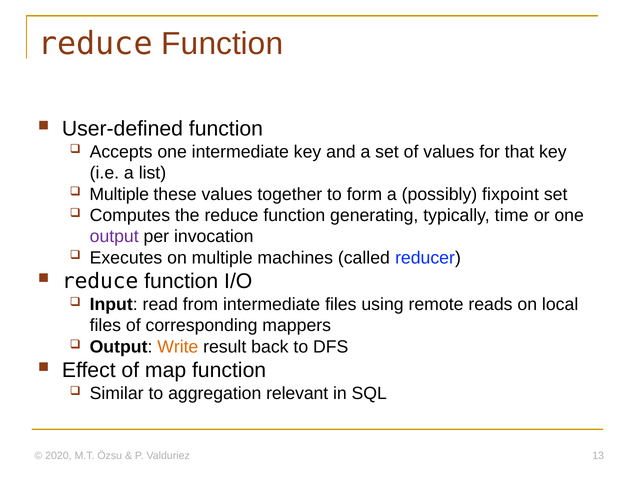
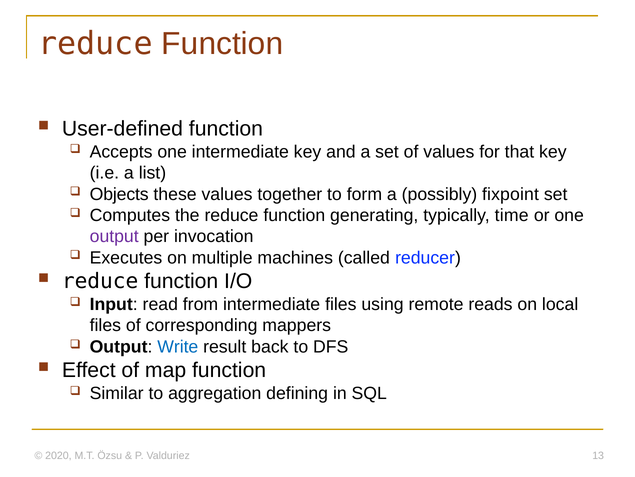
Multiple at (119, 194): Multiple -> Objects
Write colour: orange -> blue
relevant: relevant -> defining
